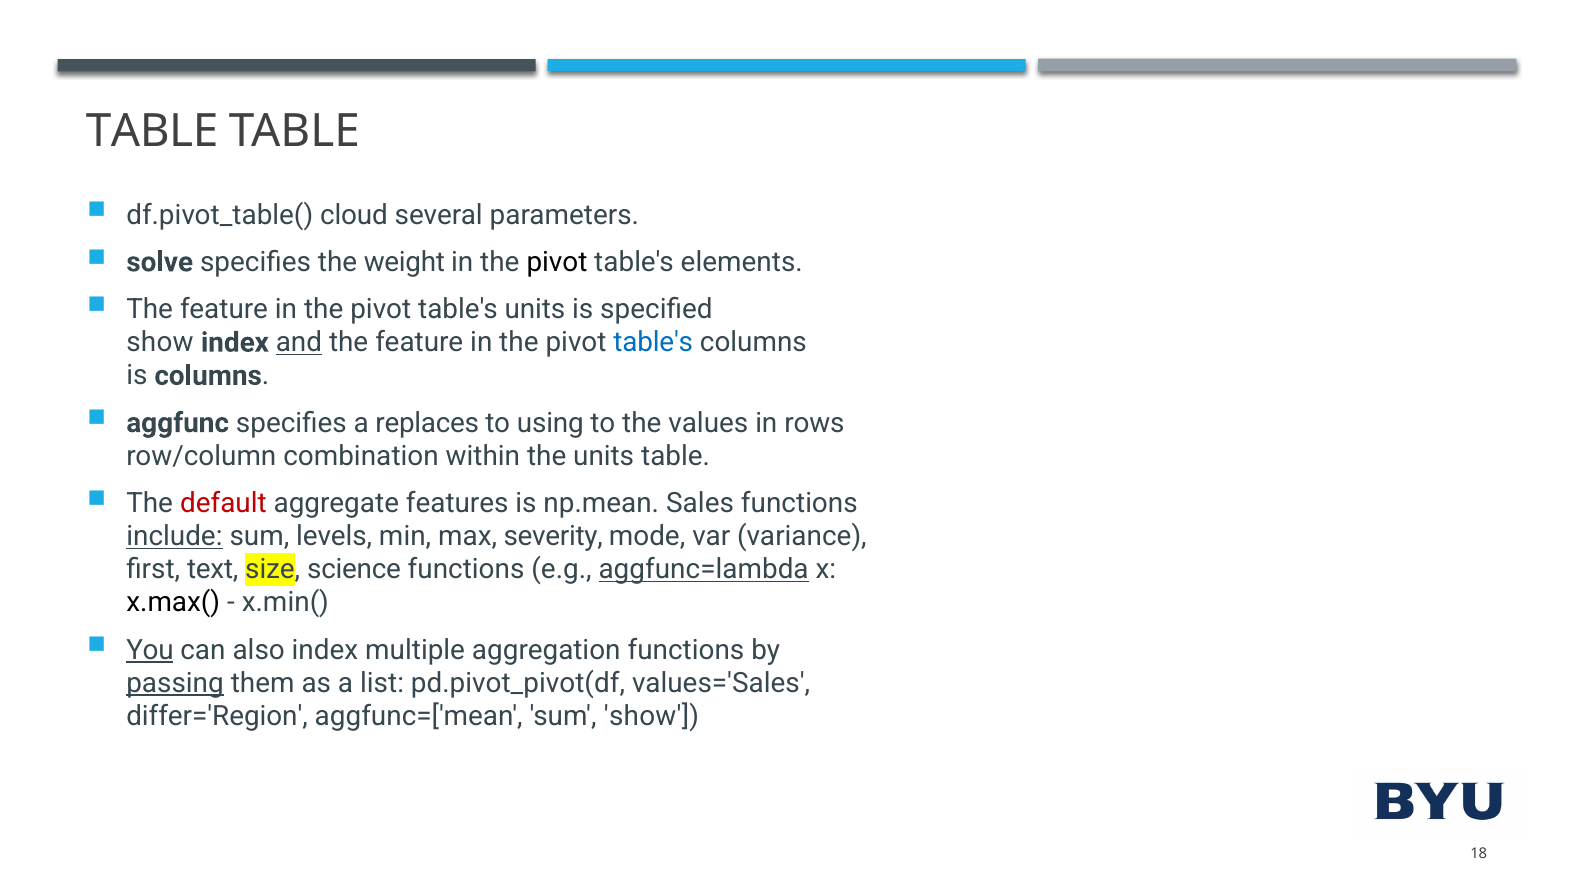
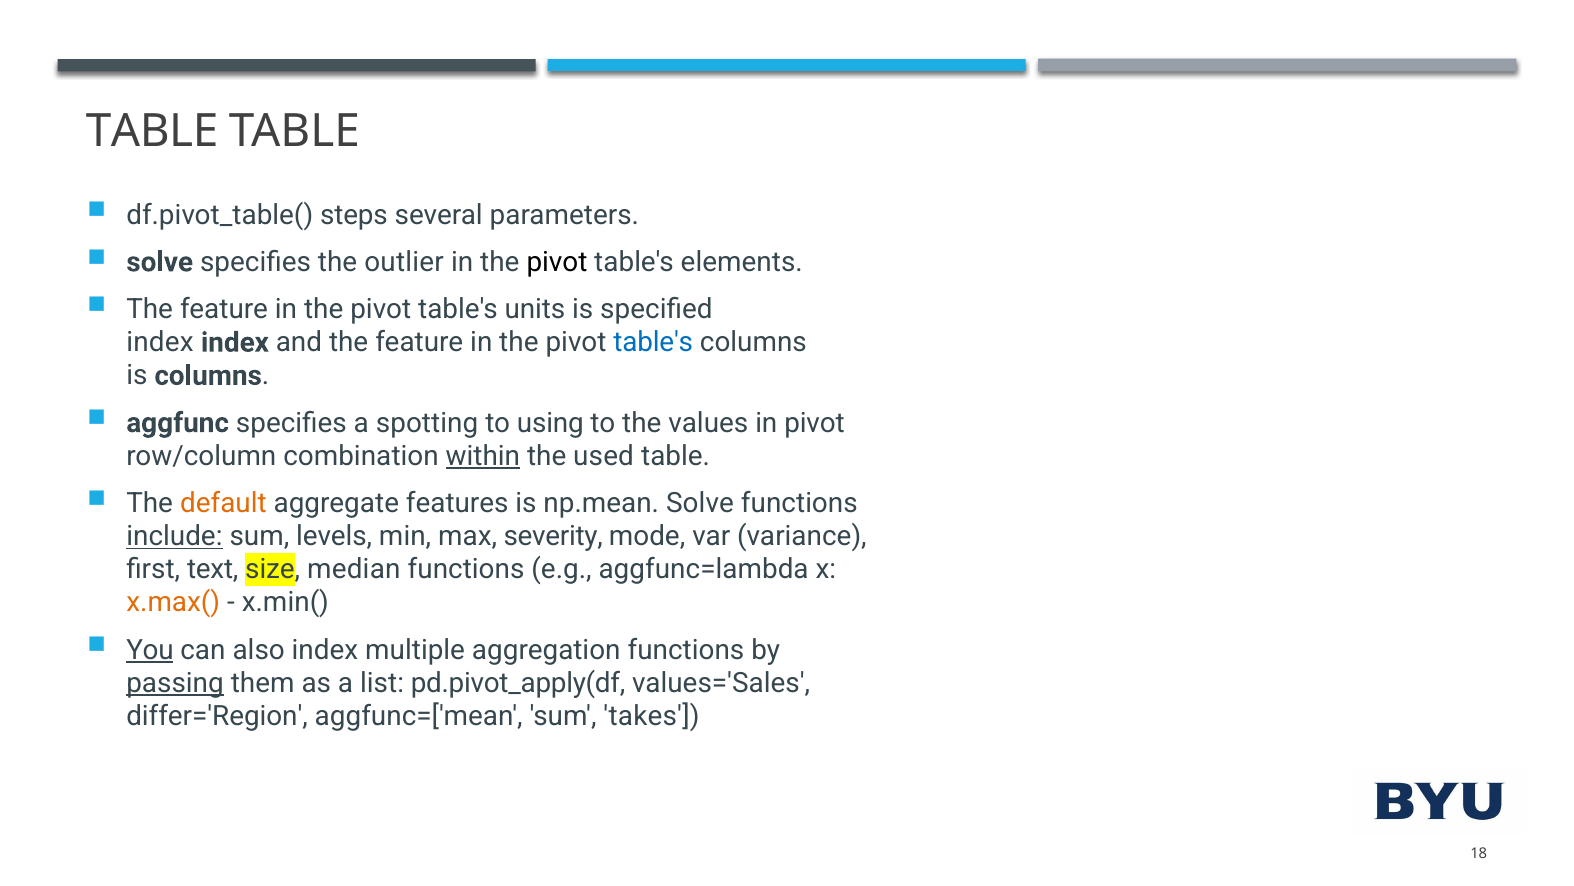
cloud: cloud -> steps
weight: weight -> outlier
show at (160, 342): show -> index
and underline: present -> none
replaces: replaces -> spotting
in rows: rows -> pivot
within underline: none -> present
the units: units -> used
default colour: red -> orange
np.mean Sales: Sales -> Solve
science: science -> median
aggfunc=lambda underline: present -> none
x.max( colour: black -> orange
pd.pivot_pivot(df: pd.pivot_pivot(df -> pd.pivot_apply(df
sum show: show -> takes
